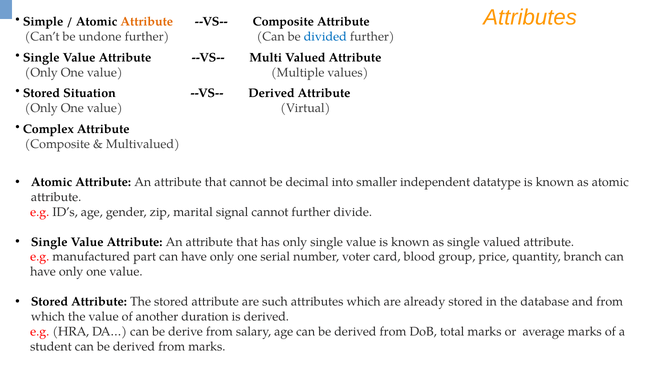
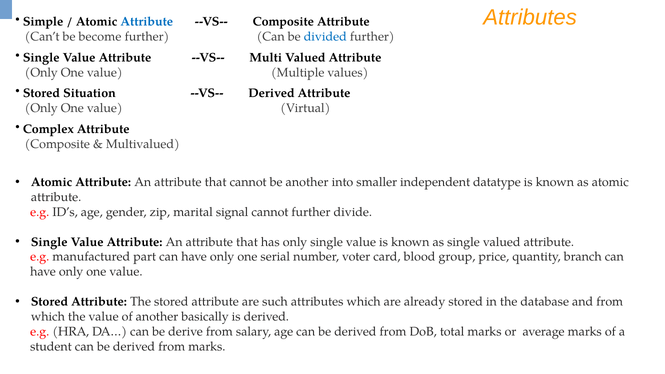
Attribute at (147, 22) colour: orange -> blue
undone: undone -> become
be decimal: decimal -> another
duration: duration -> basically
